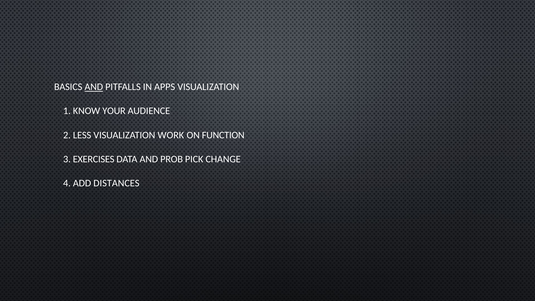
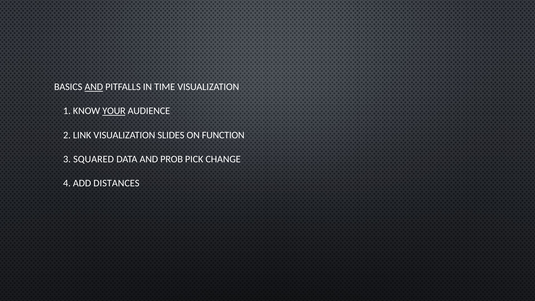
APPS: APPS -> TIME
YOUR underline: none -> present
LESS: LESS -> LINK
WORK: WORK -> SLIDES
EXERCISES: EXERCISES -> SQUARED
